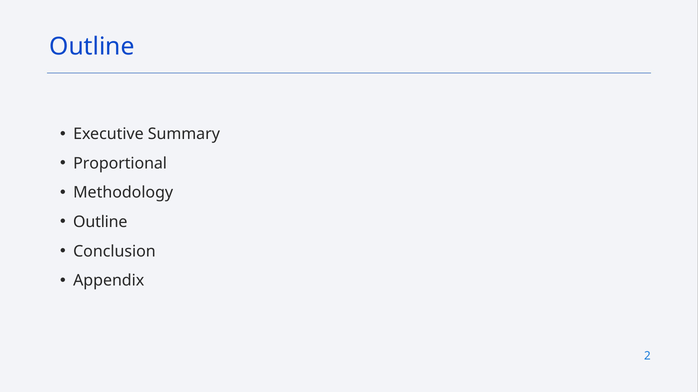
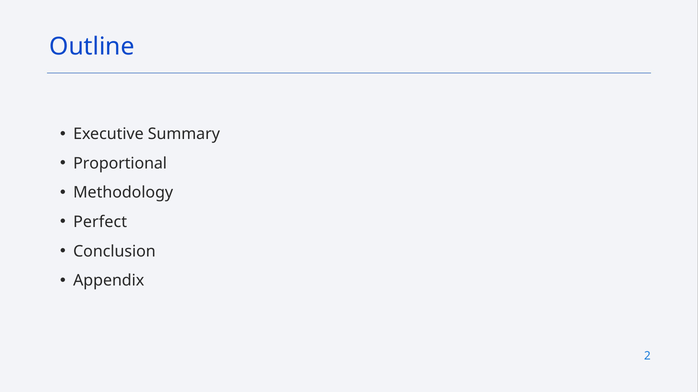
Outline at (100, 222): Outline -> Perfect
